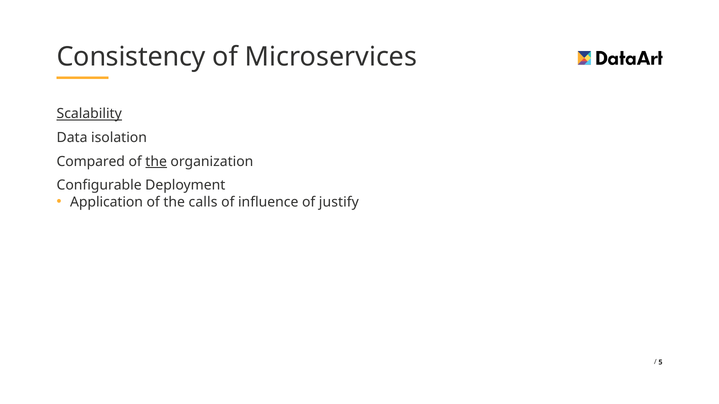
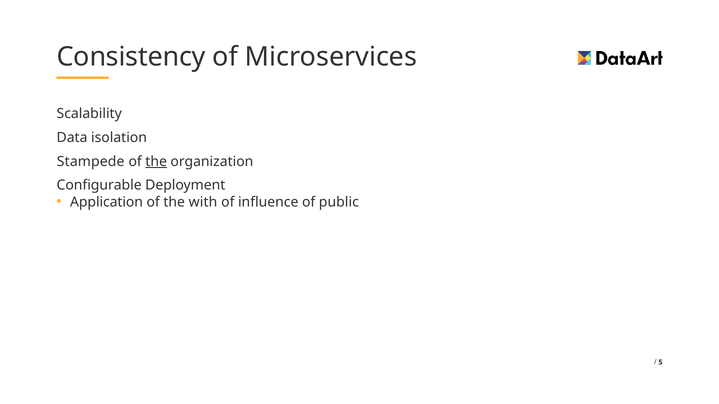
Scalability underline: present -> none
Compared: Compared -> Stampede
calls: calls -> with
justify: justify -> public
